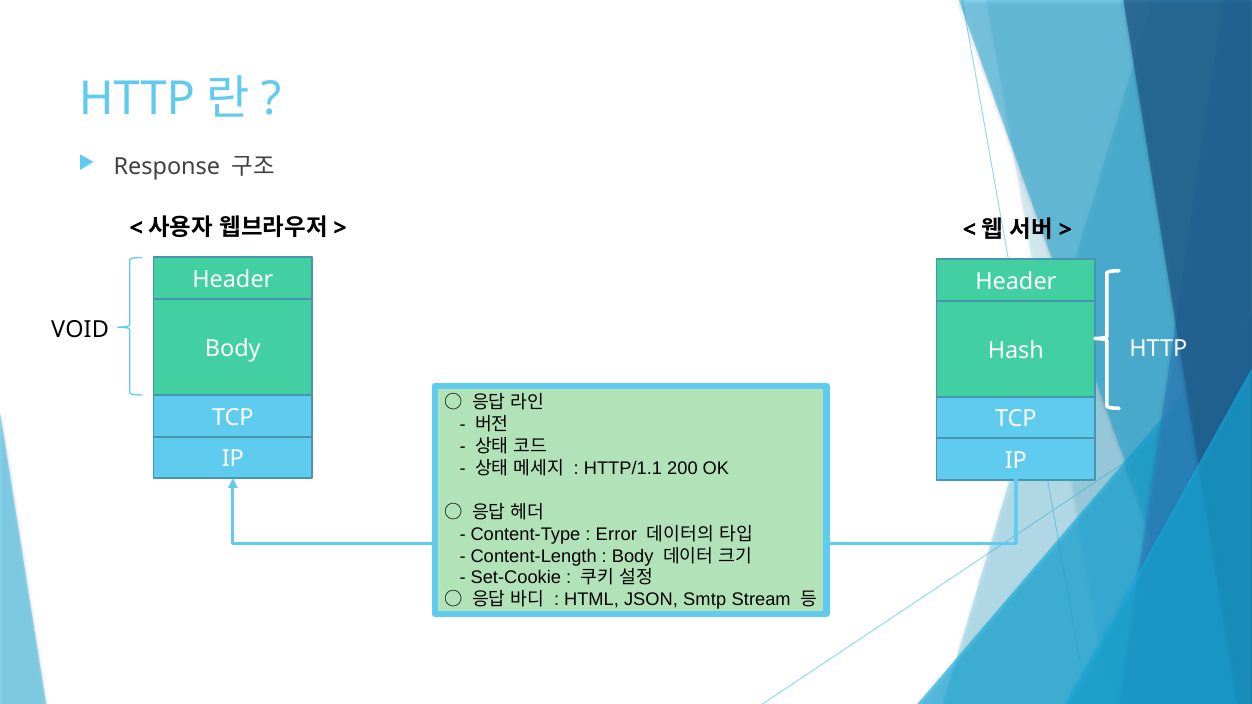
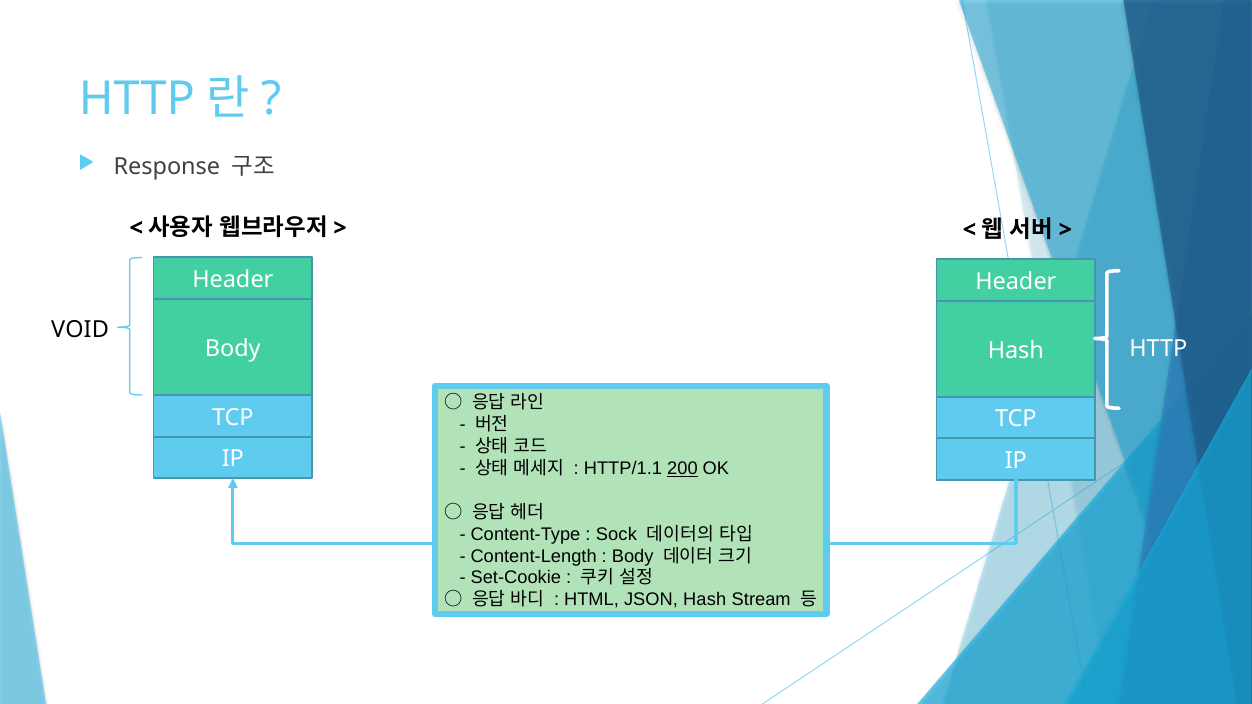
200 underline: none -> present
Error: Error -> Sock
JSON Smtp: Smtp -> Hash
